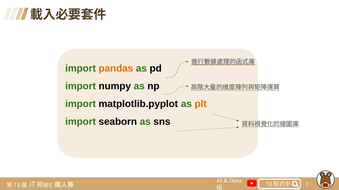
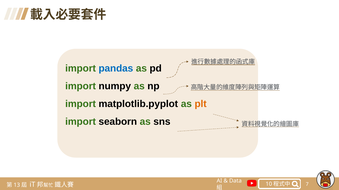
pandas colour: orange -> blue
